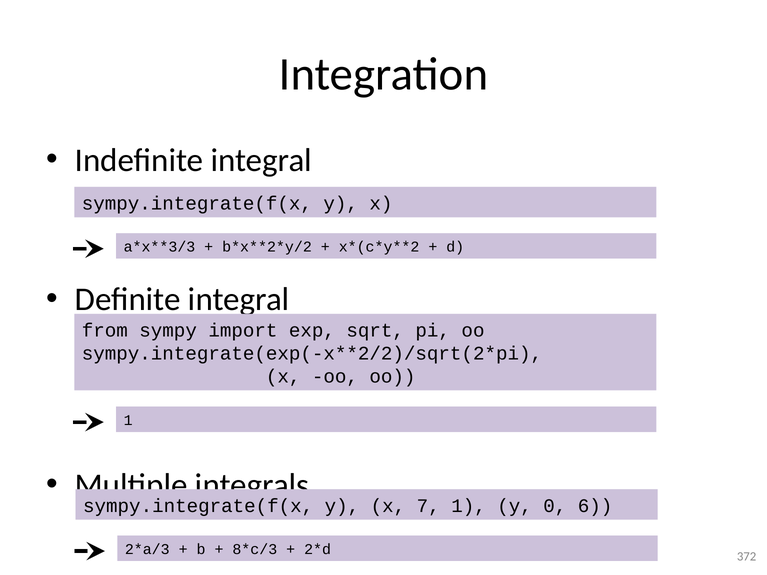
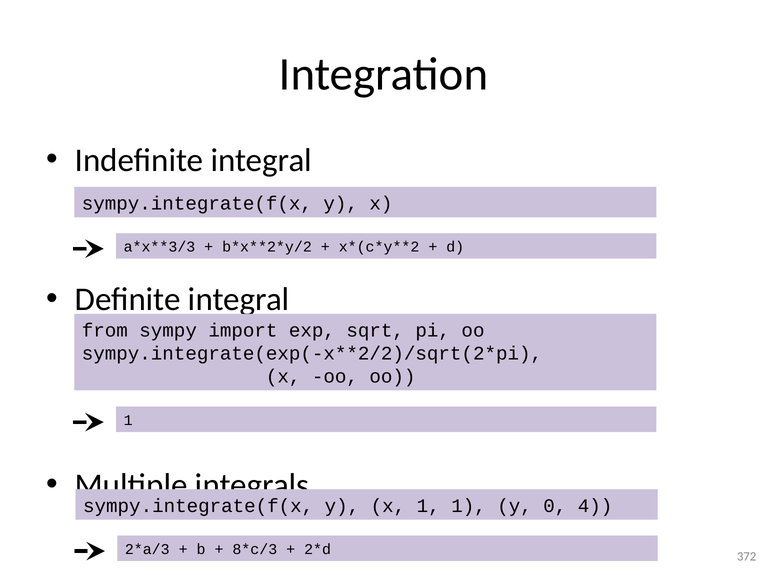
x 7: 7 -> 1
6: 6 -> 4
